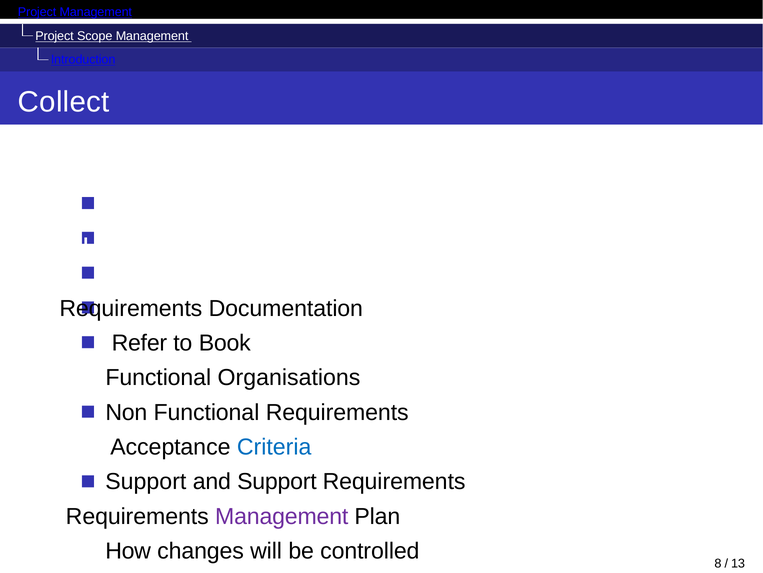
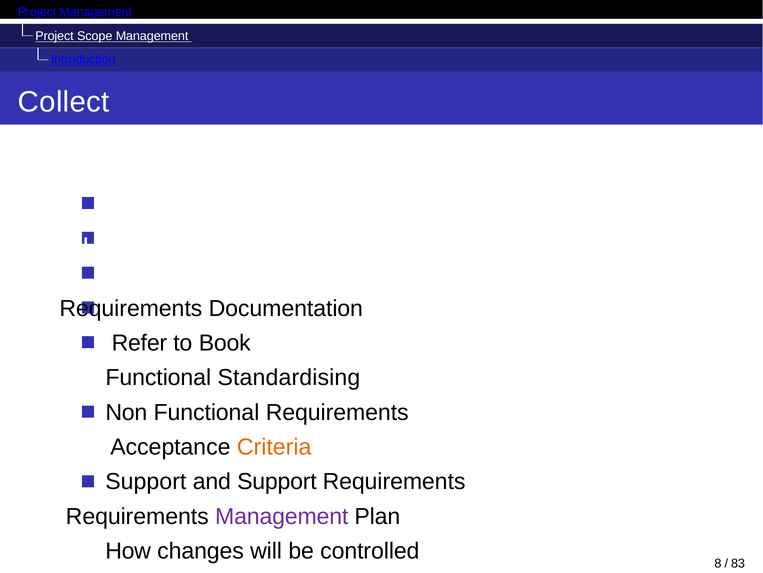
Organisations: Organisations -> Standardising
Criteria colour: blue -> orange
13: 13 -> 83
